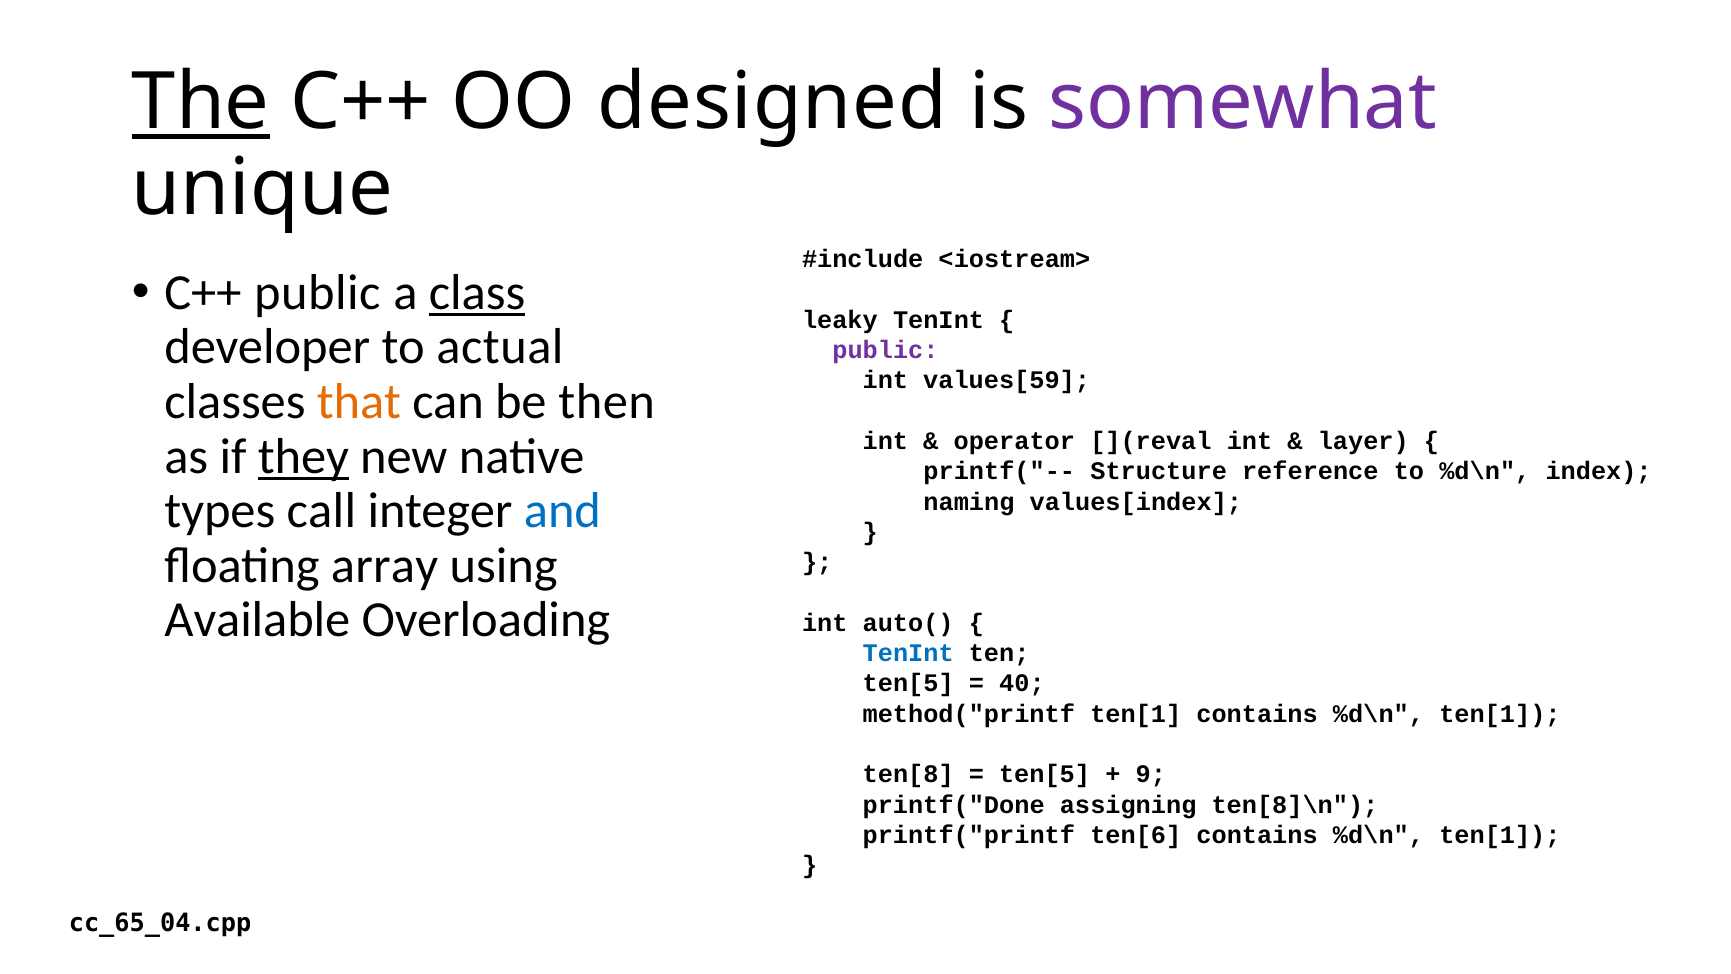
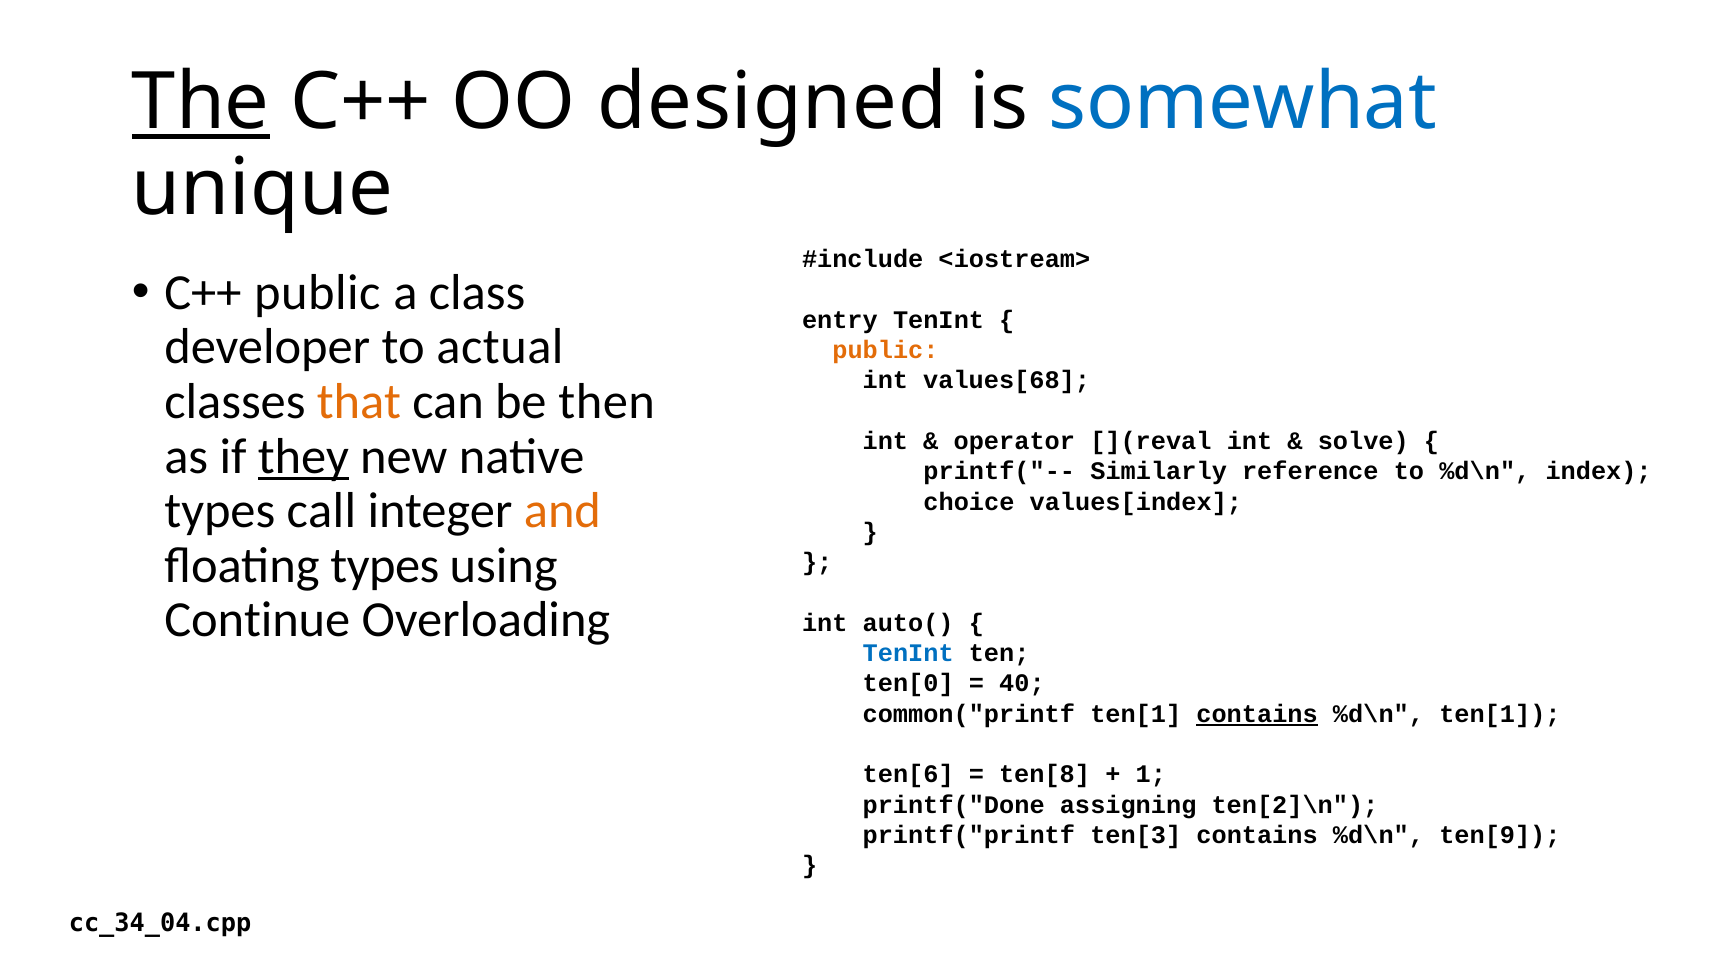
somewhat colour: purple -> blue
class underline: present -> none
leaky: leaky -> entry
public at (885, 350) colour: purple -> orange
values[59: values[59 -> values[68
layer: layer -> solve
Structure: Structure -> Similarly
and colour: blue -> orange
naming: naming -> choice
floating array: array -> types
Available: Available -> Continue
ten[5 at (908, 683): ten[5 -> ten[0
method("printf: method("printf -> common("printf
contains at (1257, 714) underline: none -> present
ten[8: ten[8 -> ten[6
ten[5 at (1045, 774): ten[5 -> ten[8
9: 9 -> 1
ten[8]\n: ten[8]\n -> ten[2]\n
ten[6: ten[6 -> ten[3
ten[1 at (1500, 835): ten[1 -> ten[9
cc_65_04.cpp: cc_65_04.cpp -> cc_34_04.cpp
